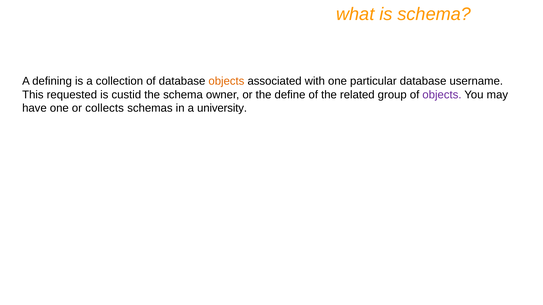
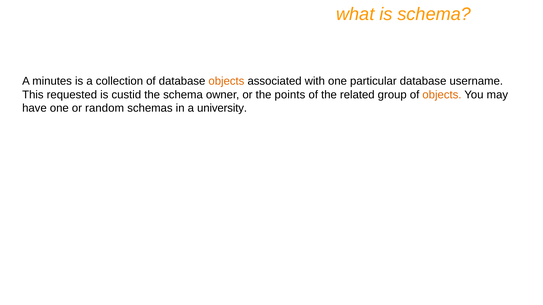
defining: defining -> minutes
define: define -> points
objects at (442, 95) colour: purple -> orange
collects: collects -> random
